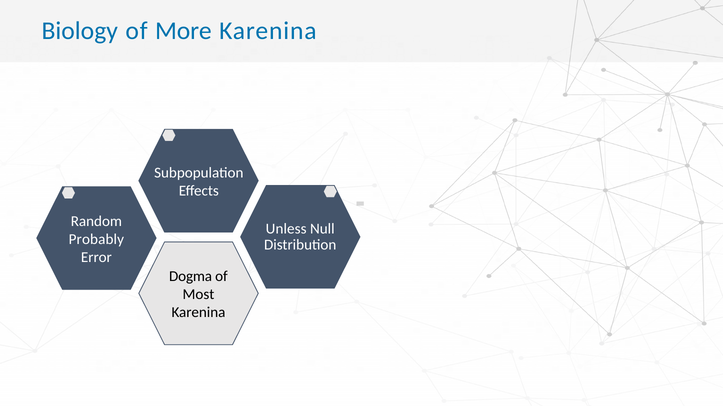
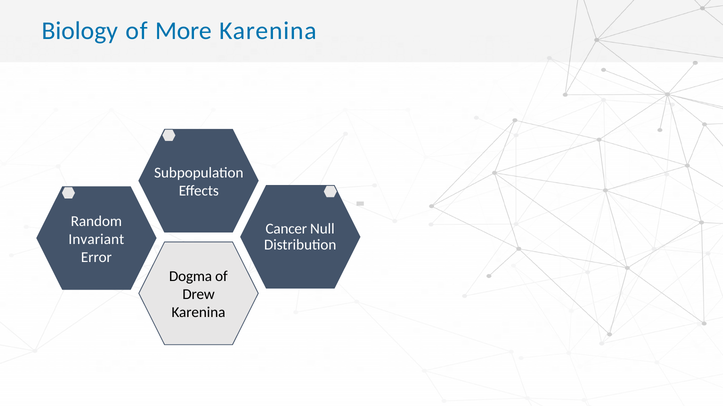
Unless: Unless -> Cancer
Probably: Probably -> Invariant
Most: Most -> Drew
